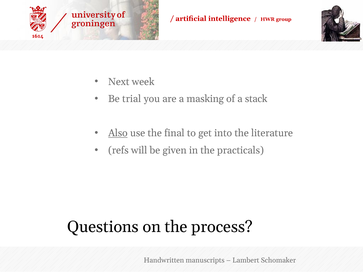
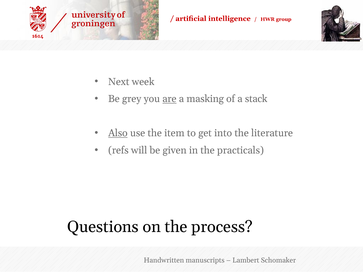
trial: trial -> grey
are underline: none -> present
final: final -> item
